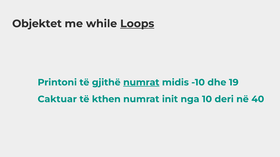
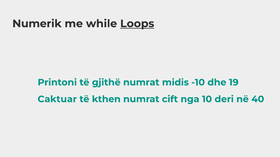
Objektet: Objektet -> Numerik
numrat at (141, 83) underline: present -> none
init: init -> cift
